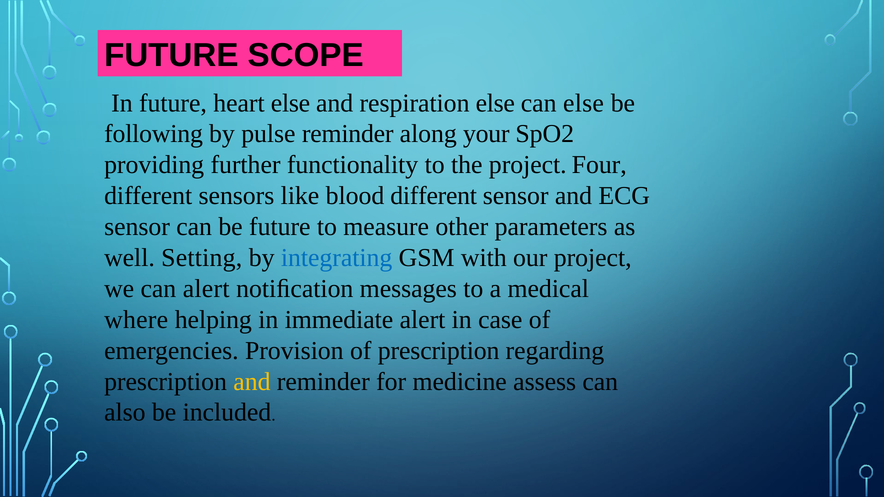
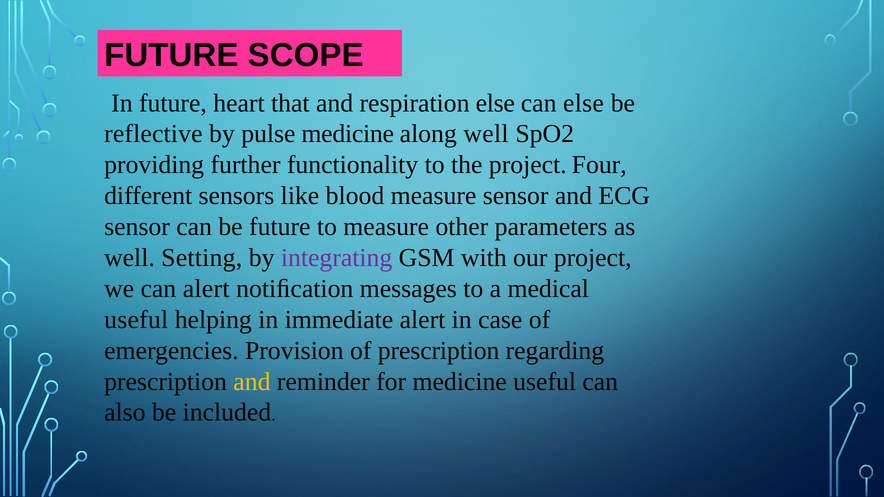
heart else: else -> that
following: following -> reflective
pulse reminder: reminder -> medicine
along your: your -> well
blood different: different -> measure
integrating colour: blue -> purple
where at (136, 320): where -> useful
medicine assess: assess -> useful
